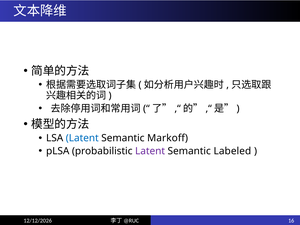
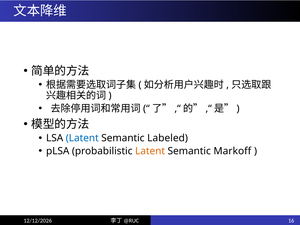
Markoff: Markoff -> Labeled
Latent at (150, 151) colour: purple -> orange
Labeled: Labeled -> Markoff
